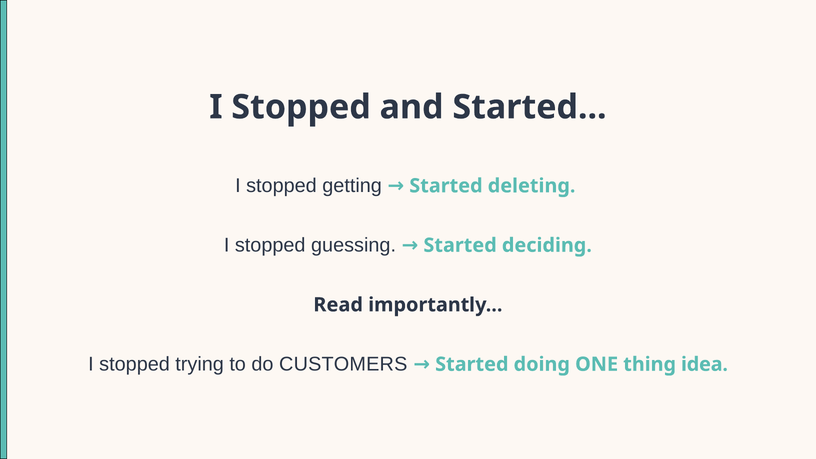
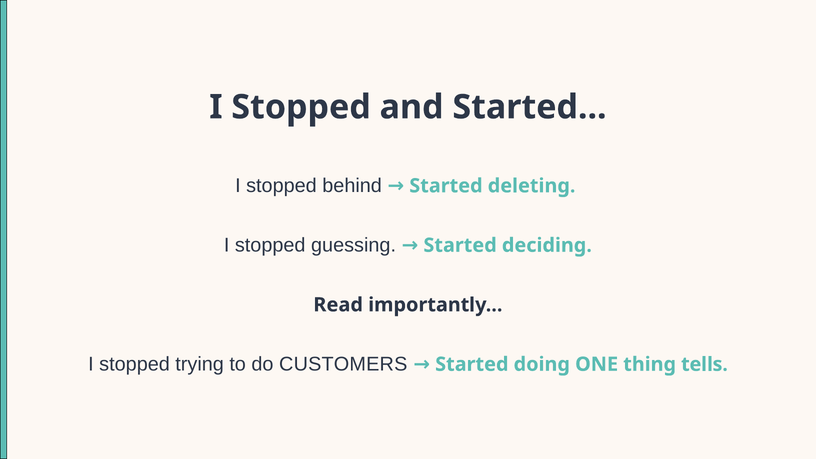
getting: getting -> behind
idea: idea -> tells
